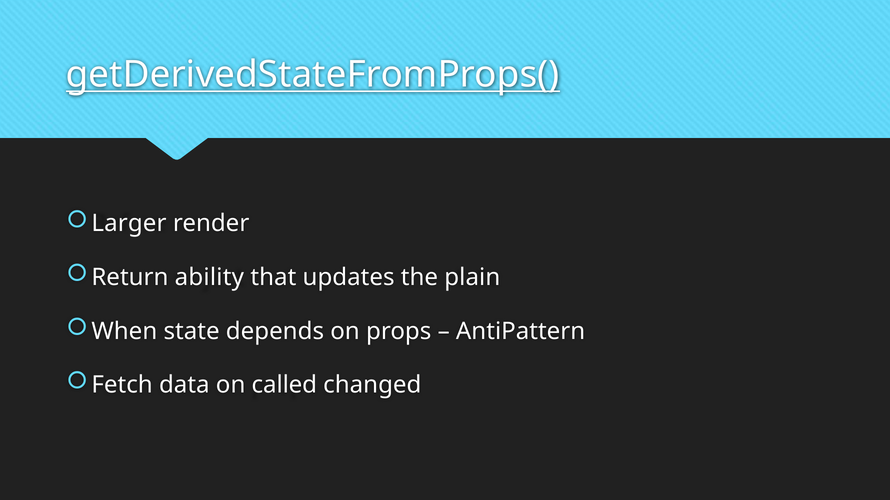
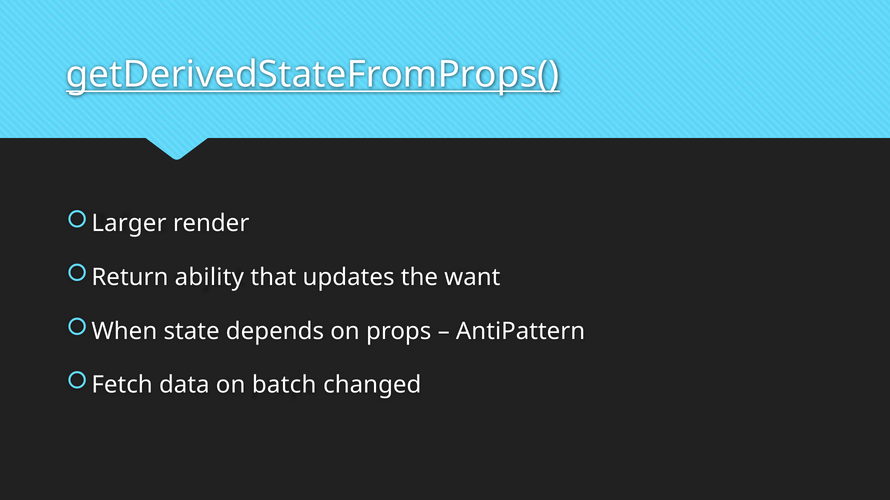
plain: plain -> want
called: called -> batch
